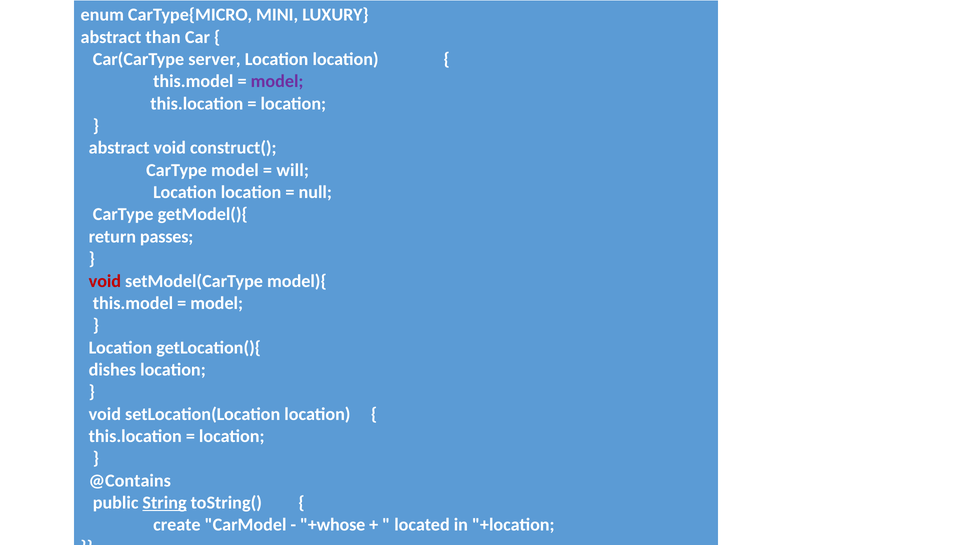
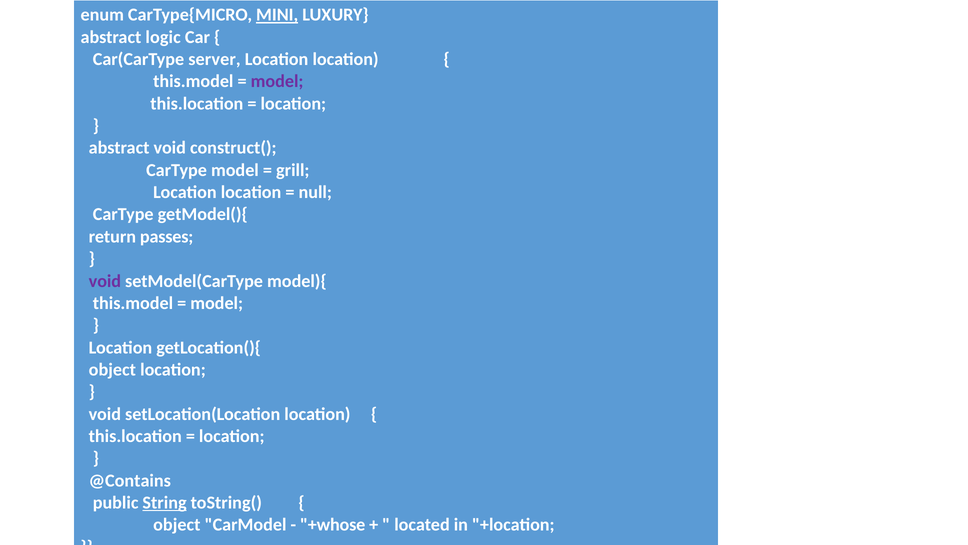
MINI underline: none -> present
than: than -> logic
will: will -> grill
void at (105, 281) colour: red -> purple
dishes at (112, 369): dishes -> object
create at (177, 524): create -> object
